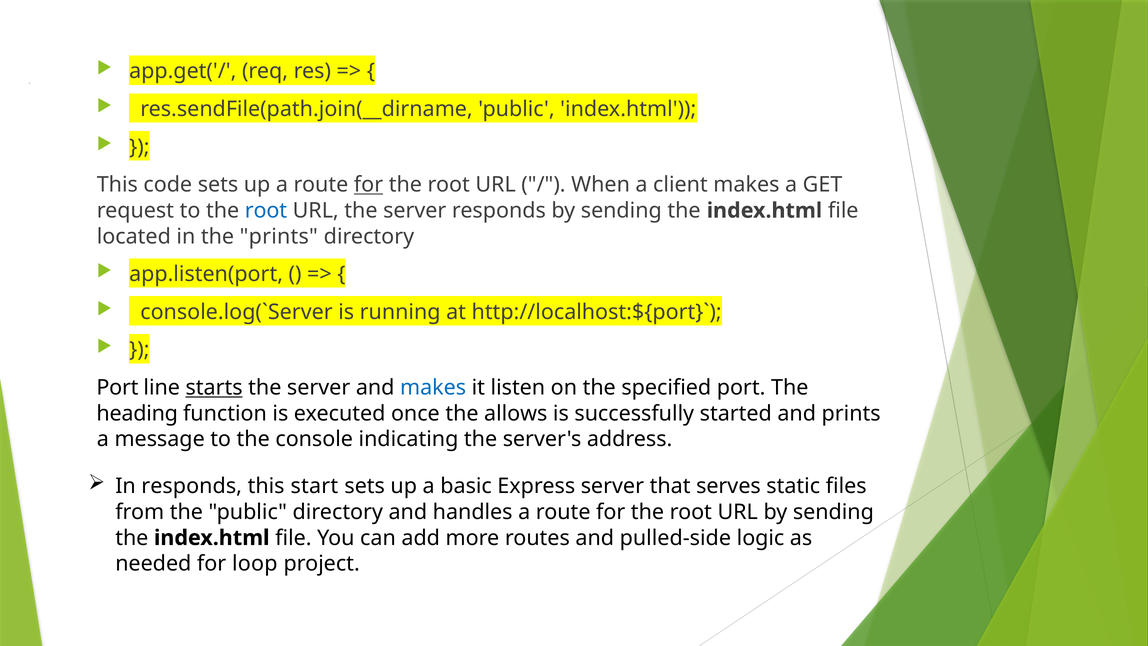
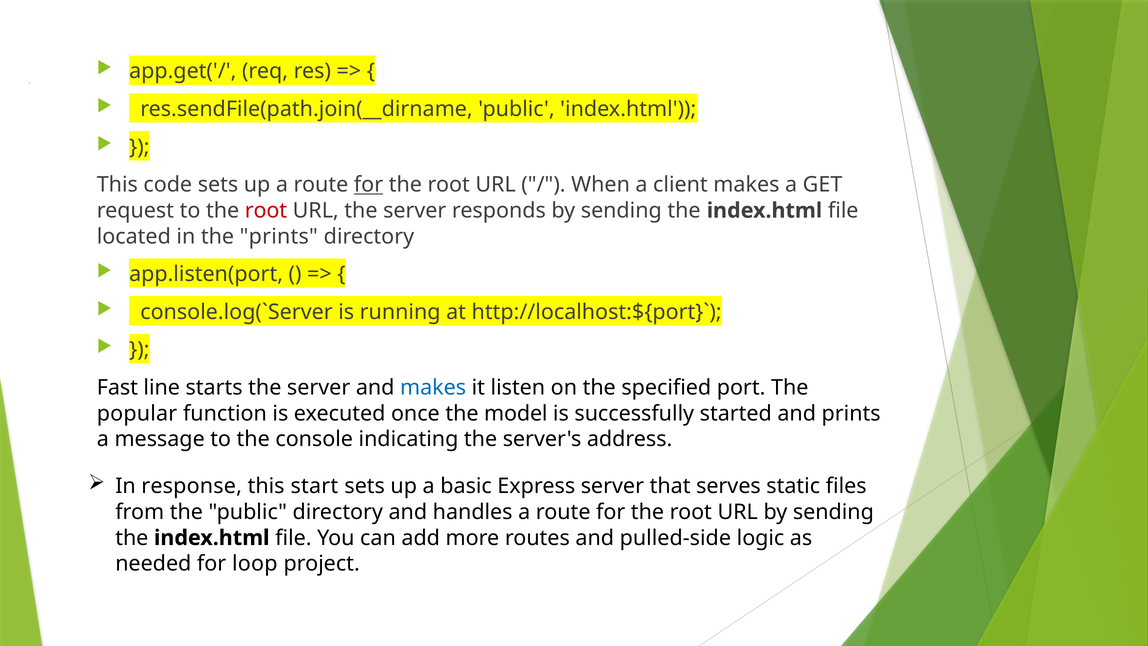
root at (266, 211) colour: blue -> red
Port at (117, 388): Port -> Fast
starts underline: present -> none
heading: heading -> popular
allows: allows -> model
In responds: responds -> response
